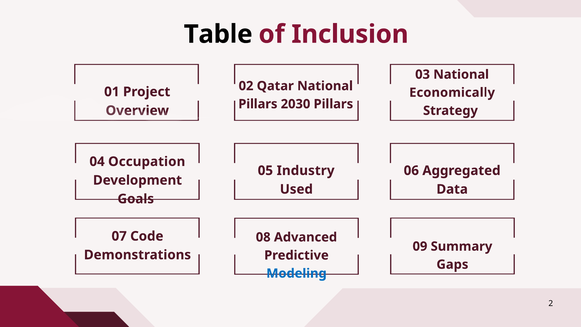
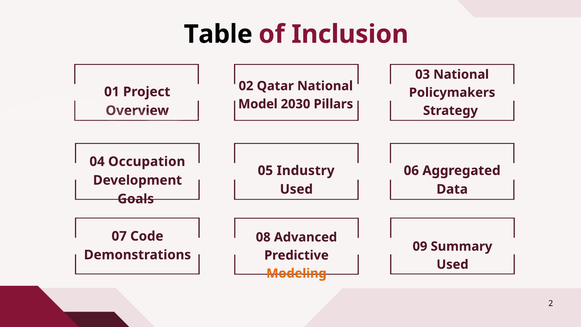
Economically: Economically -> Policymakers
Pillars at (258, 104): Pillars -> Model
Gaps at (452, 264): Gaps -> Used
Modeling colour: blue -> orange
